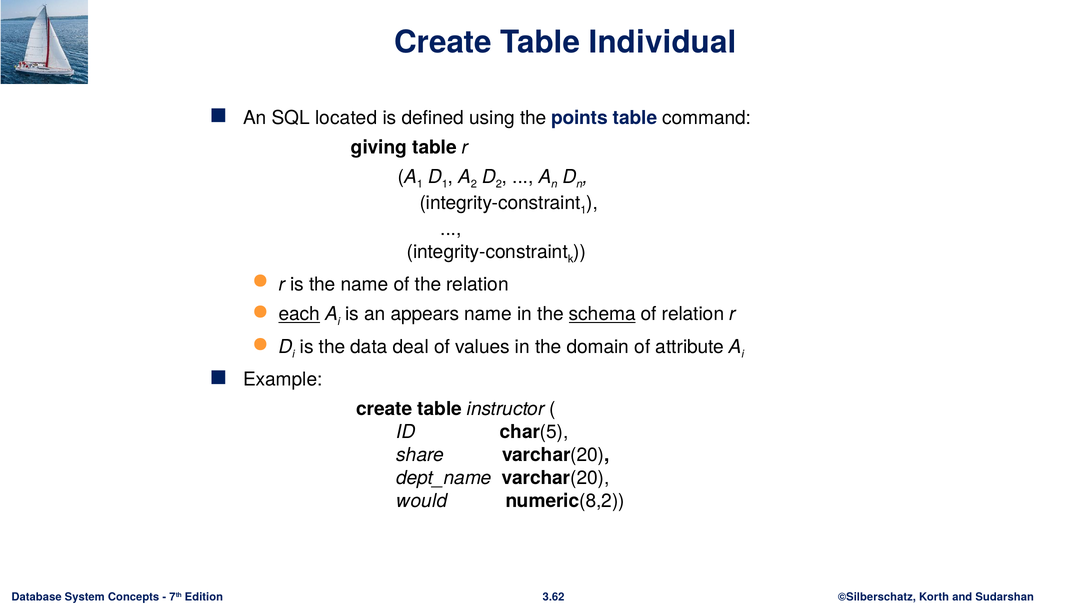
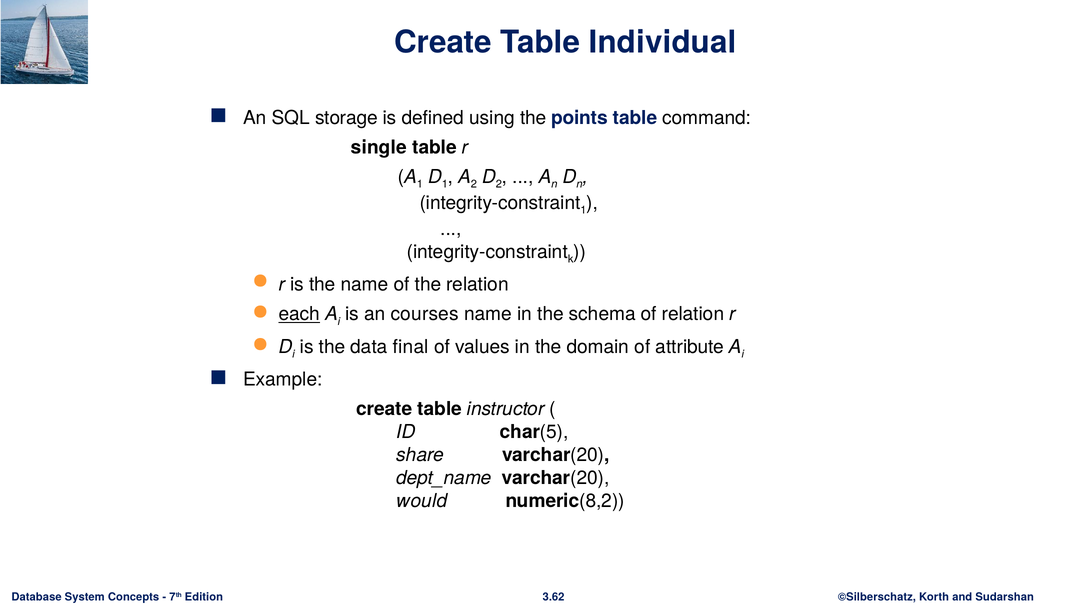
located: located -> storage
giving: giving -> single
appears: appears -> courses
schema underline: present -> none
deal: deal -> final
